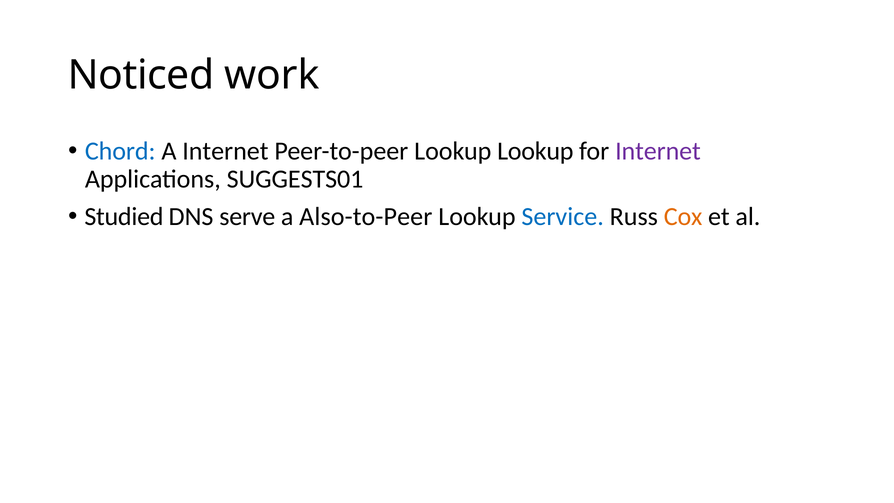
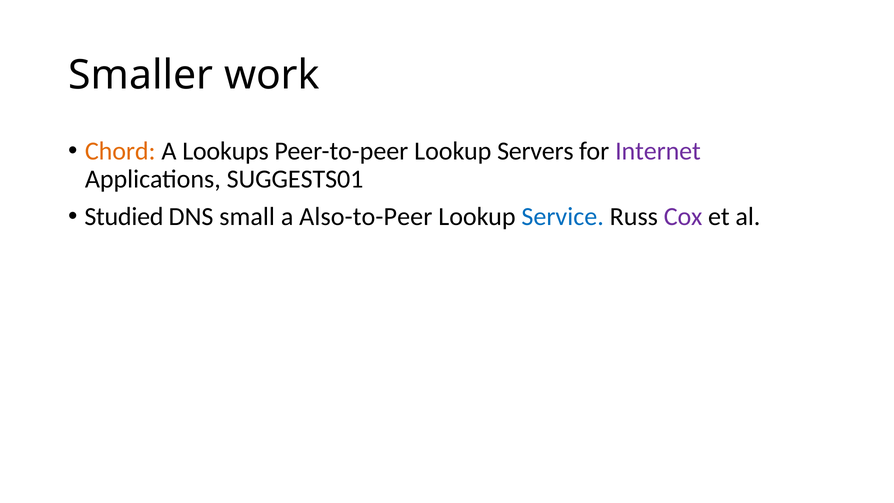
Noticed: Noticed -> Smaller
Chord colour: blue -> orange
A Internet: Internet -> Lookups
Lookup Lookup: Lookup -> Servers
serve: serve -> small
Cox colour: orange -> purple
